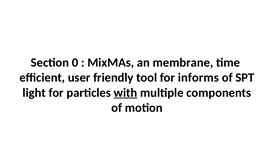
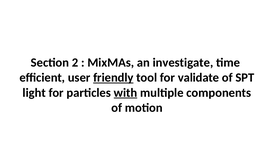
0: 0 -> 2
membrane: membrane -> investigate
friendly underline: none -> present
informs: informs -> validate
